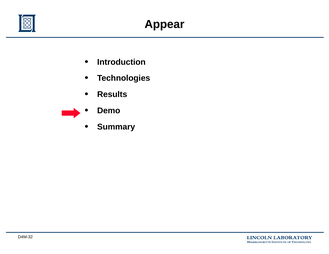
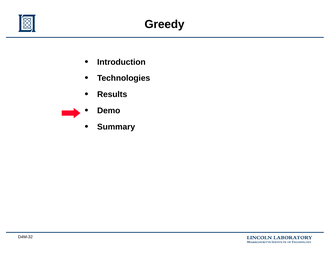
Appear: Appear -> Greedy
